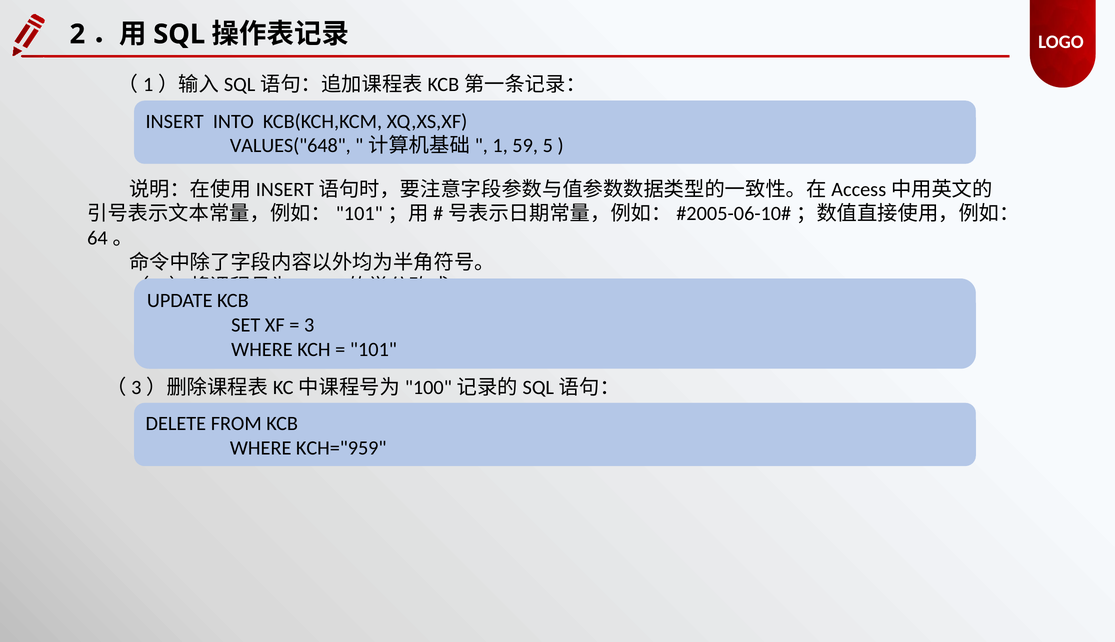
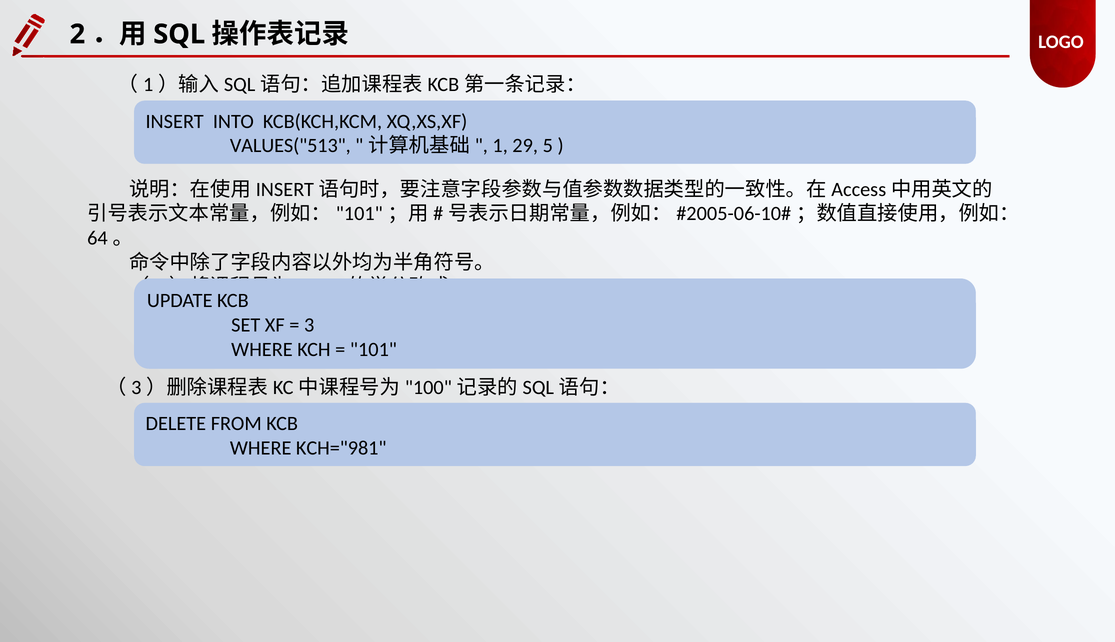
VALUES("648: VALUES("648 -> VALUES("513
59: 59 -> 29
KCH="959: KCH="959 -> KCH="981
